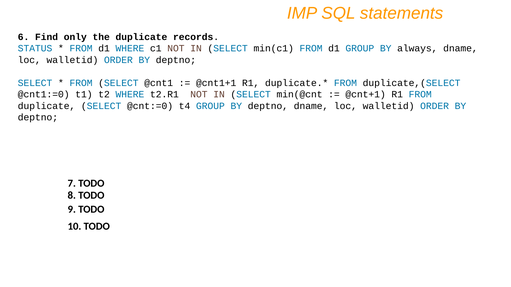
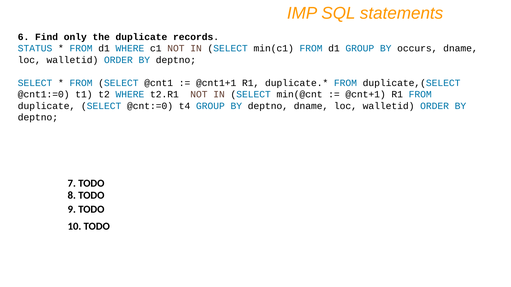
always: always -> occurs
